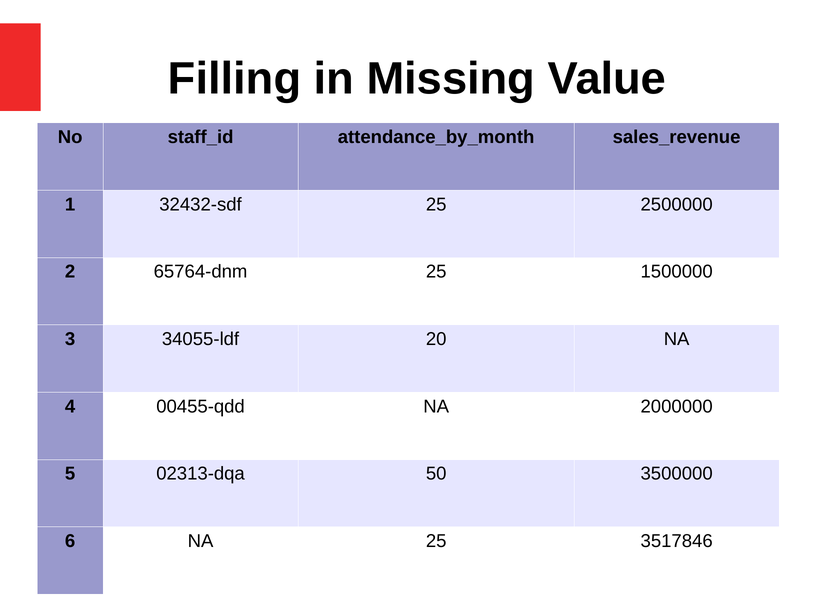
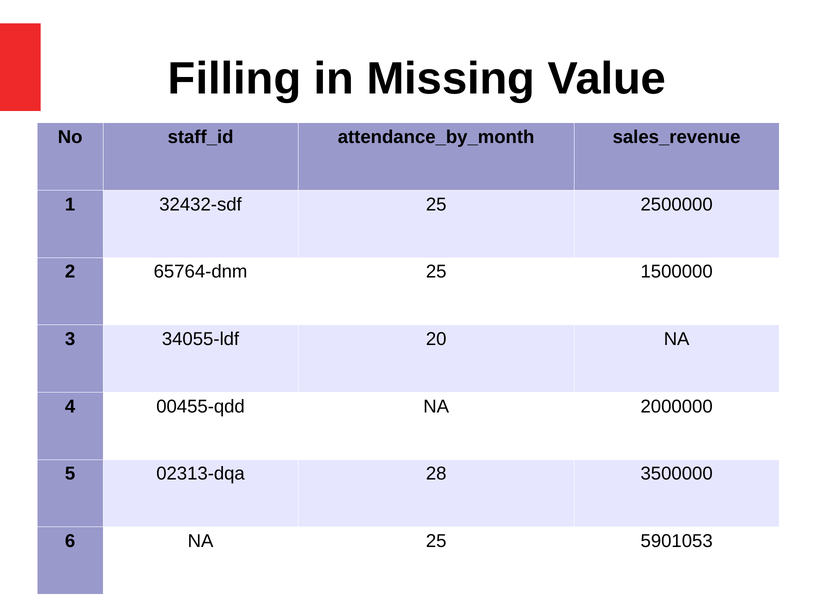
50: 50 -> 28
3517846: 3517846 -> 5901053
